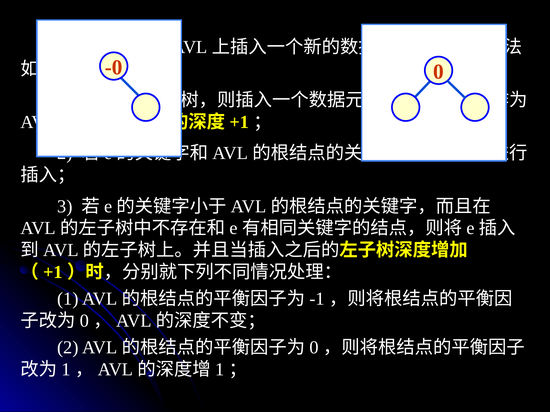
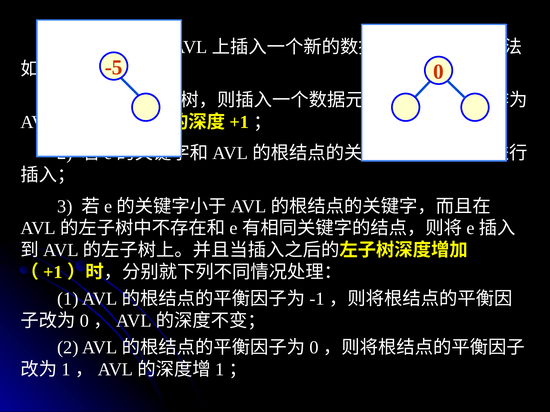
-0: -0 -> -5
